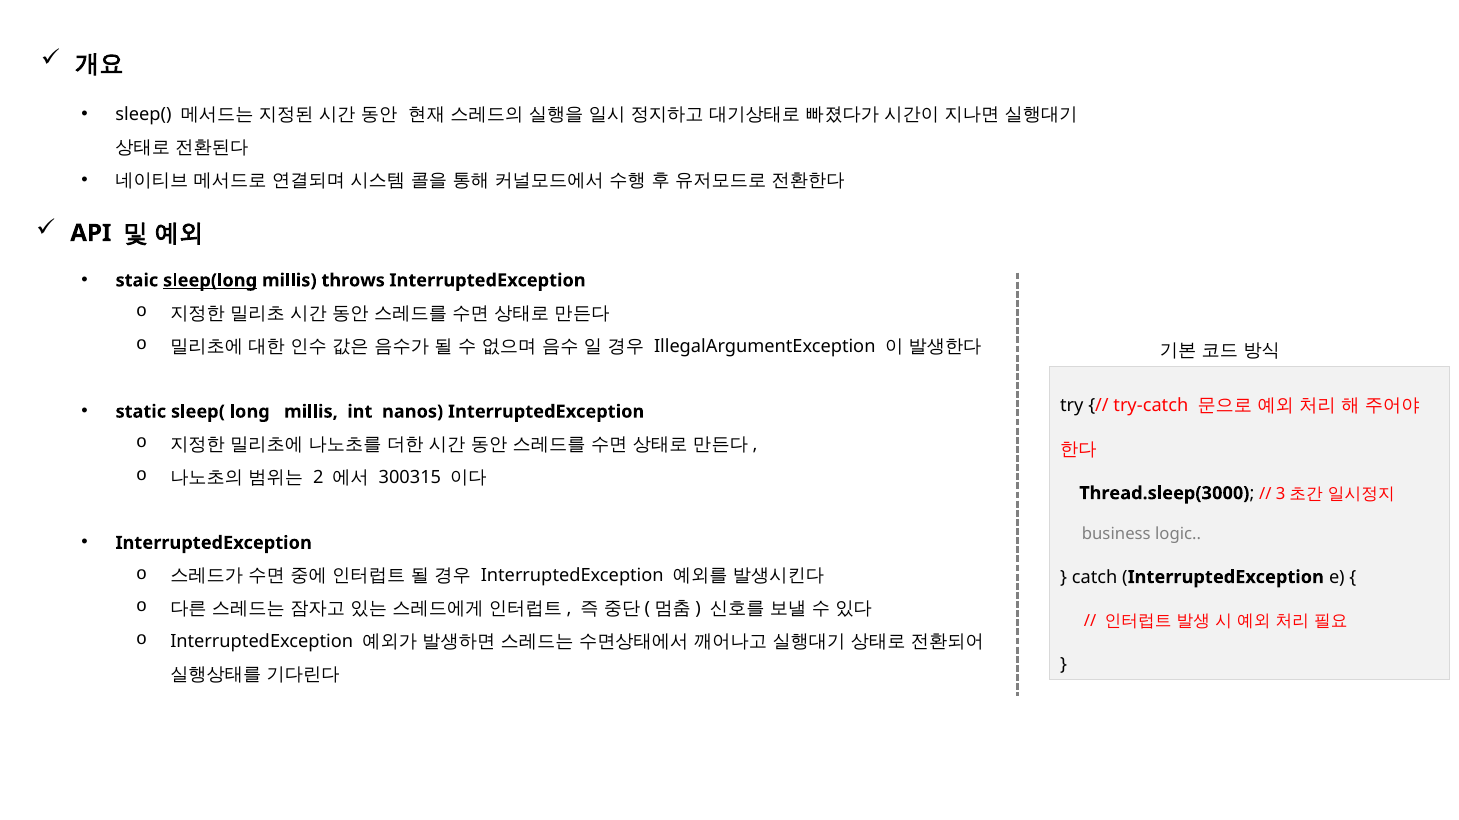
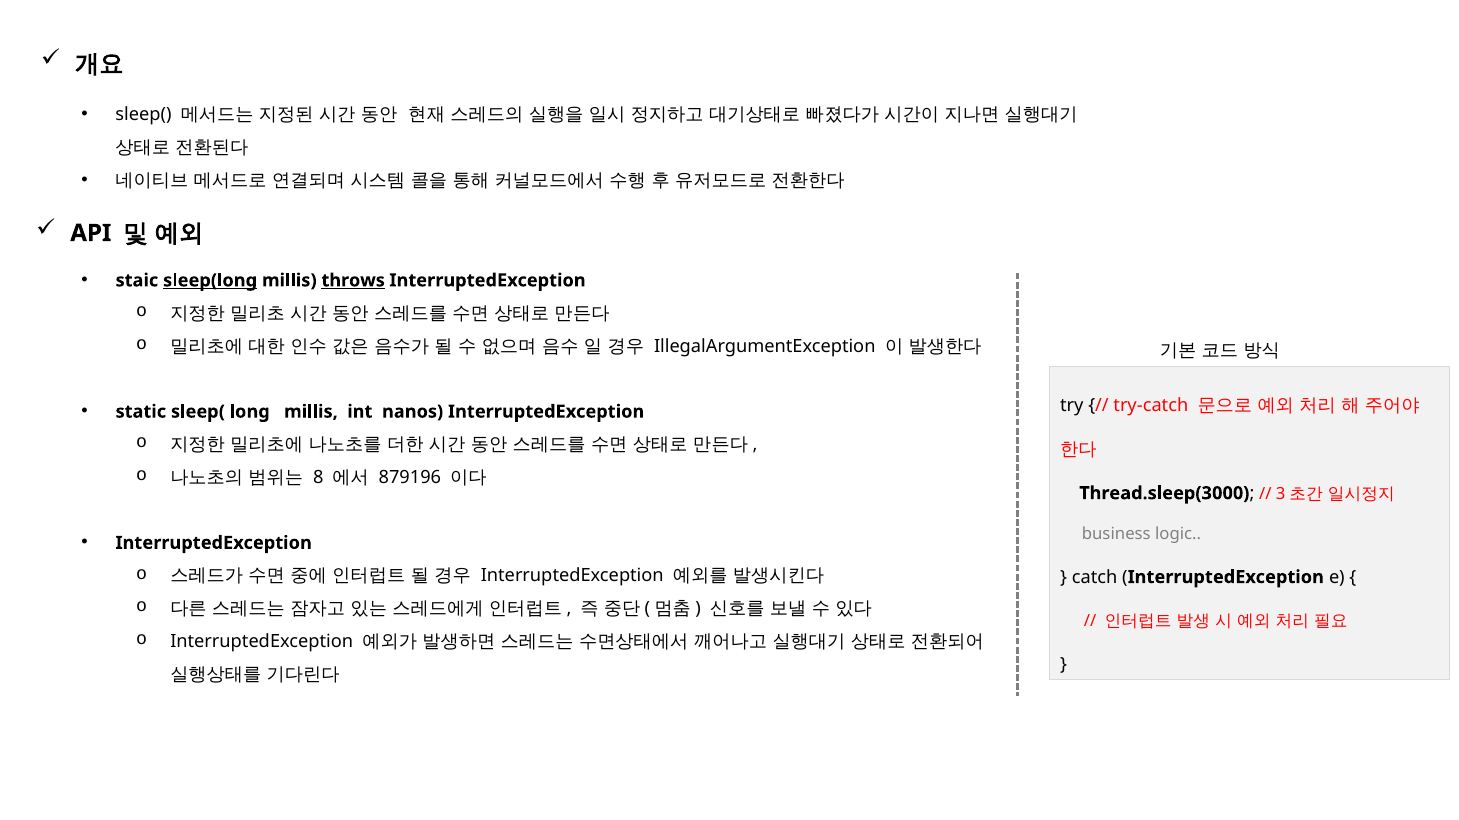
throws underline: none -> present
2: 2 -> 8
300315: 300315 -> 879196
